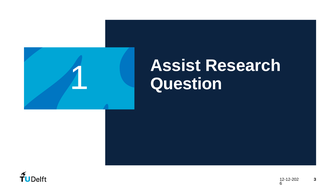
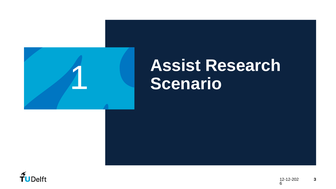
Question: Question -> Scenario
